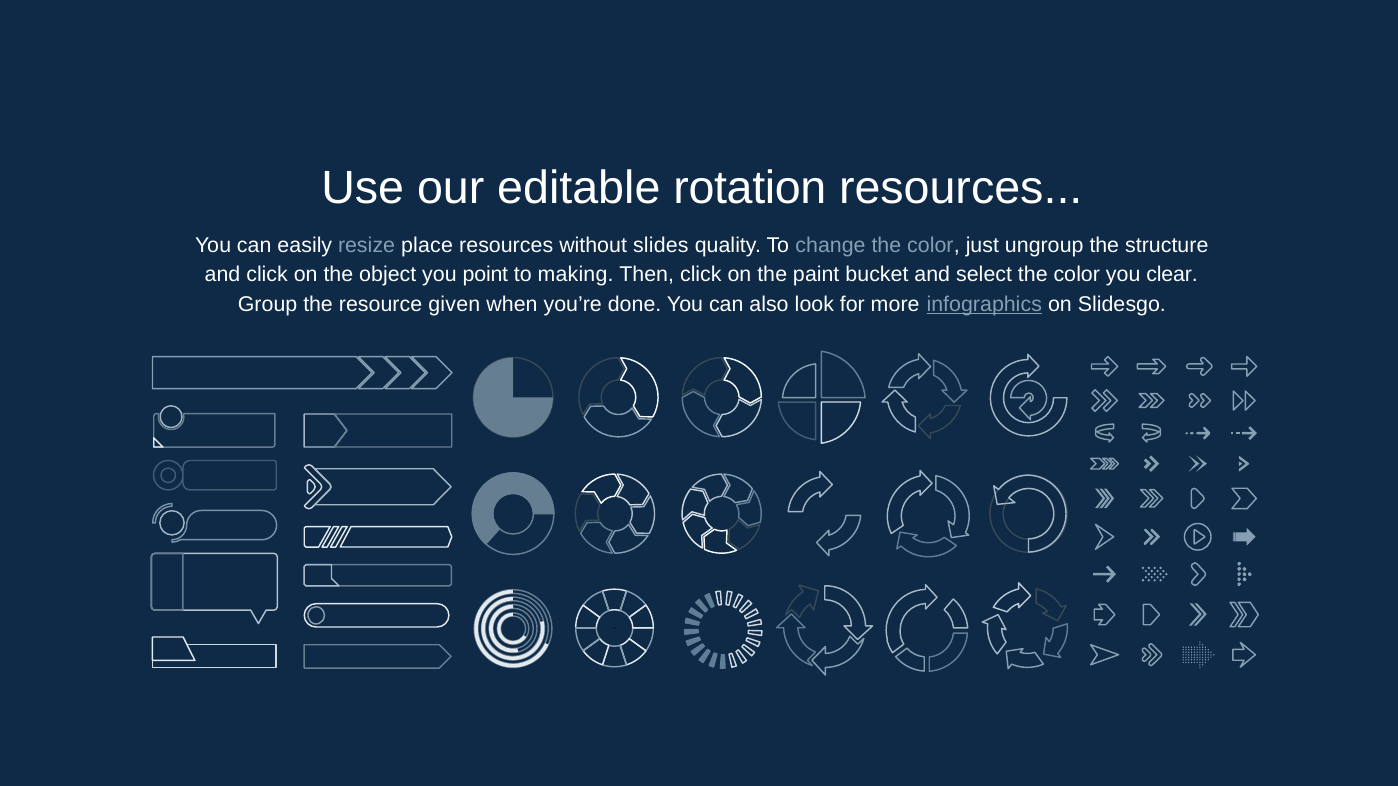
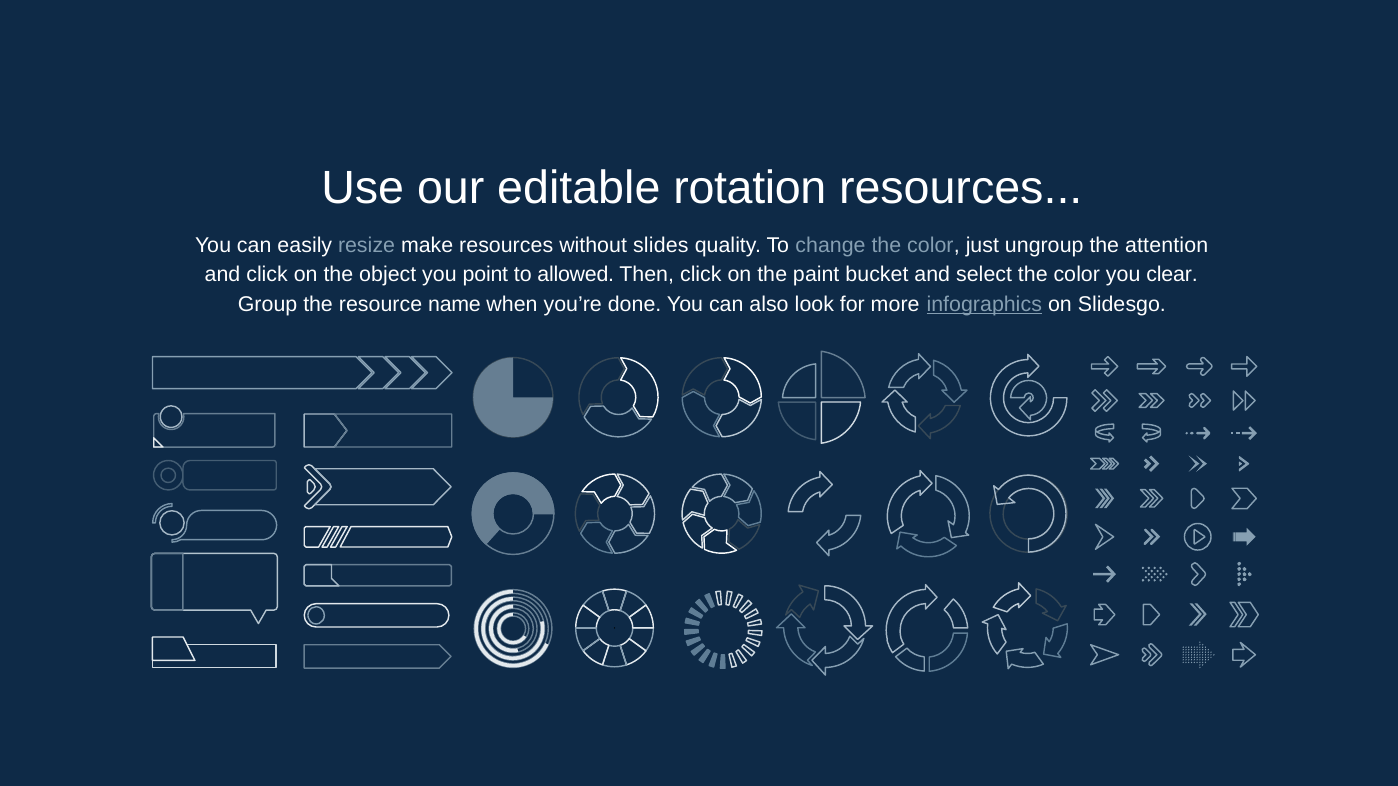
place: place -> make
structure: structure -> attention
making: making -> allowed
given: given -> name
